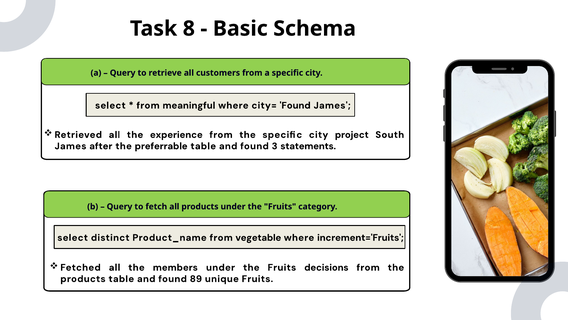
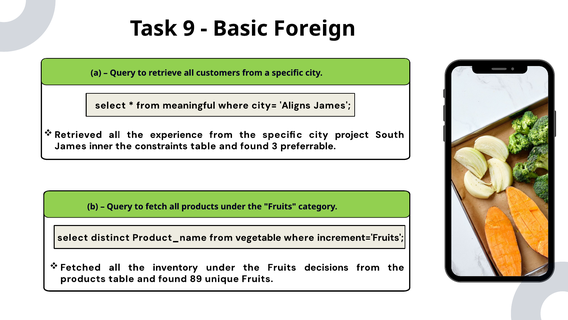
8: 8 -> 9
Schema: Schema -> Foreign
city= Found: Found -> Aligns
after: after -> inner
preferrable: preferrable -> constraints
statements: statements -> preferrable
members: members -> inventory
